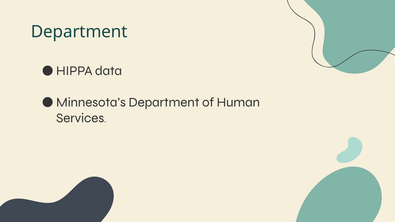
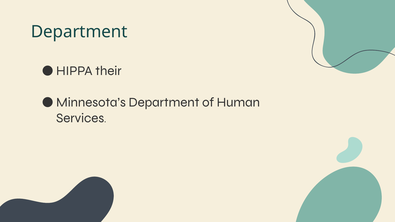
data: data -> their
